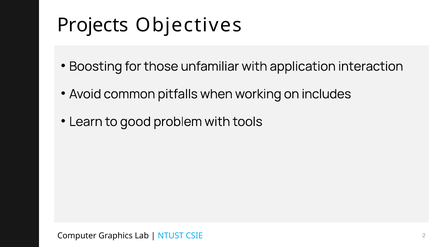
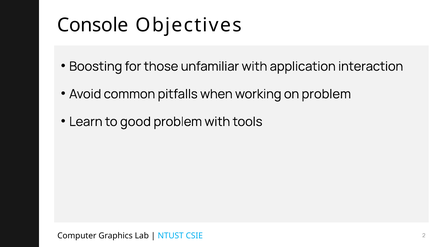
Projects: Projects -> Console
on includes: includes -> problem
